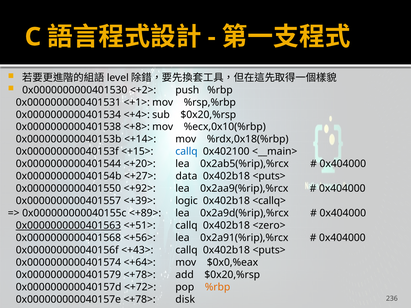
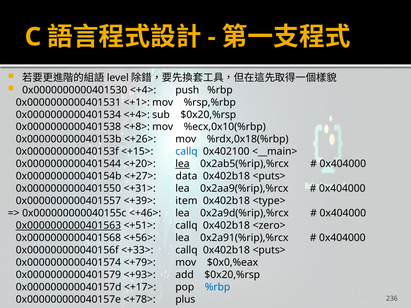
<+2>: <+2> -> <+4>
<+14>: <+14> -> <+26>
lea at (182, 164) underline: none -> present
<+92>: <+92> -> <+31>
logic: logic -> item
<callq>: <callq> -> <type>
<+89>: <+89> -> <+46>
<+43>: <+43> -> <+33>
<+64>: <+64> -> <+79>
0x0000000000401579 <+78>: <+78> -> <+93>
<+72>: <+72> -> <+17>
%rbp at (218, 287) colour: orange -> blue
disk: disk -> plus
